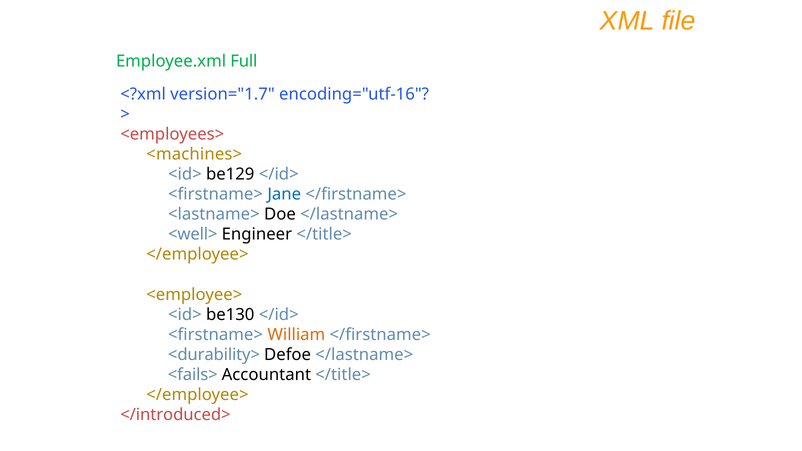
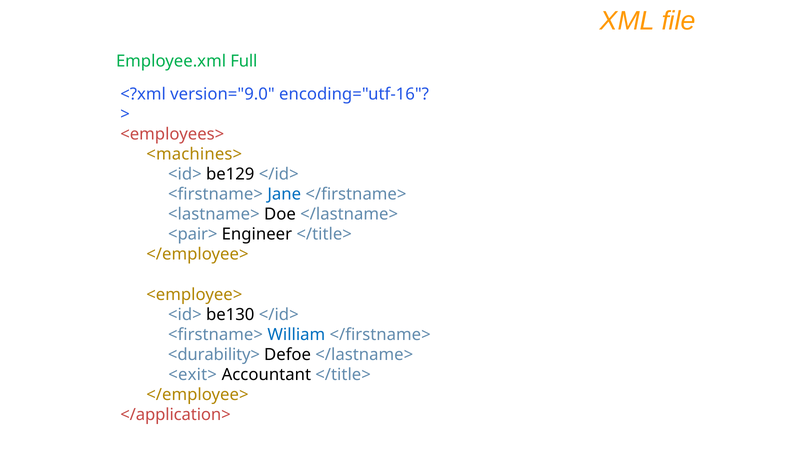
version="1.7: version="1.7 -> version="9.0
<well>: <well> -> <pair>
William colour: orange -> blue
<fails>: <fails> -> <exit>
</introduced>: </introduced> -> </application>
